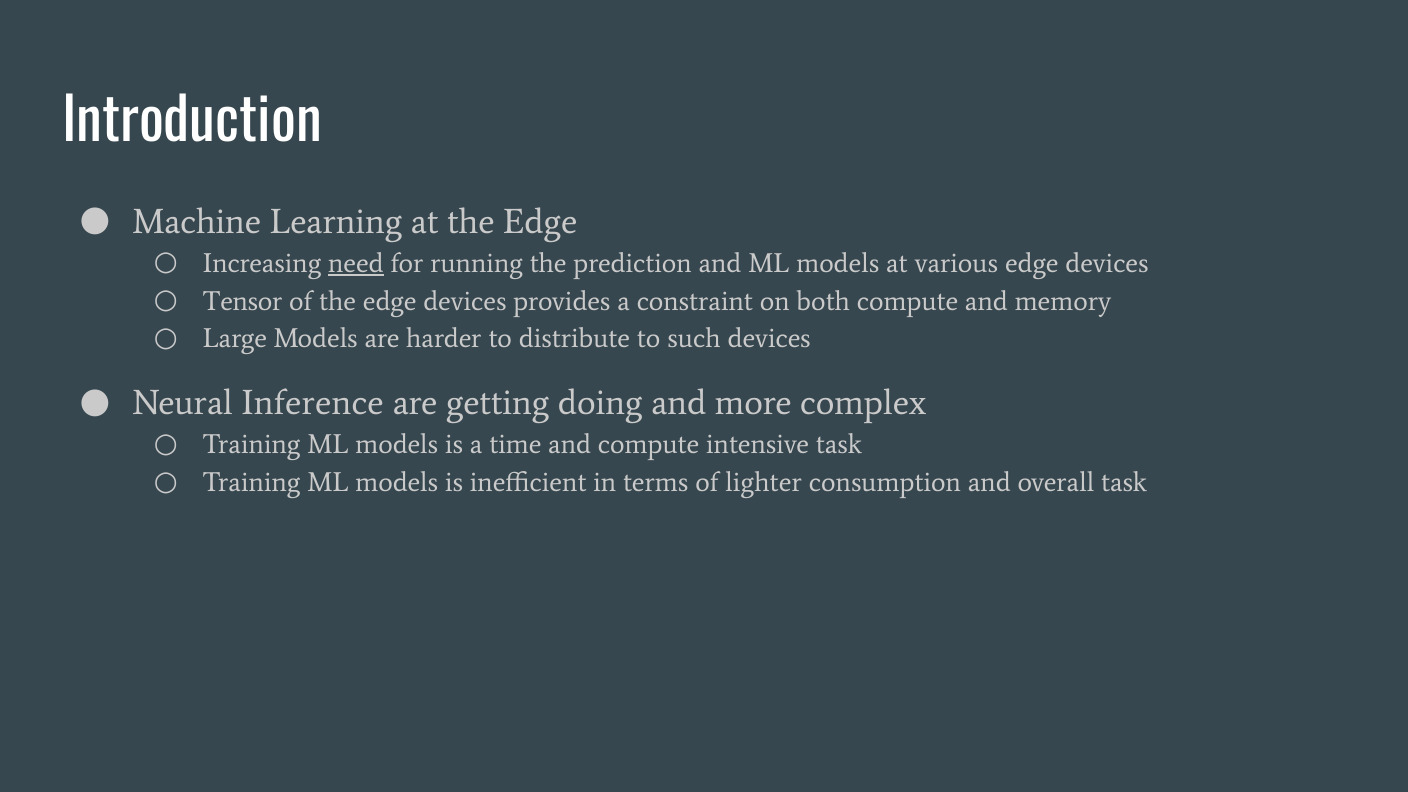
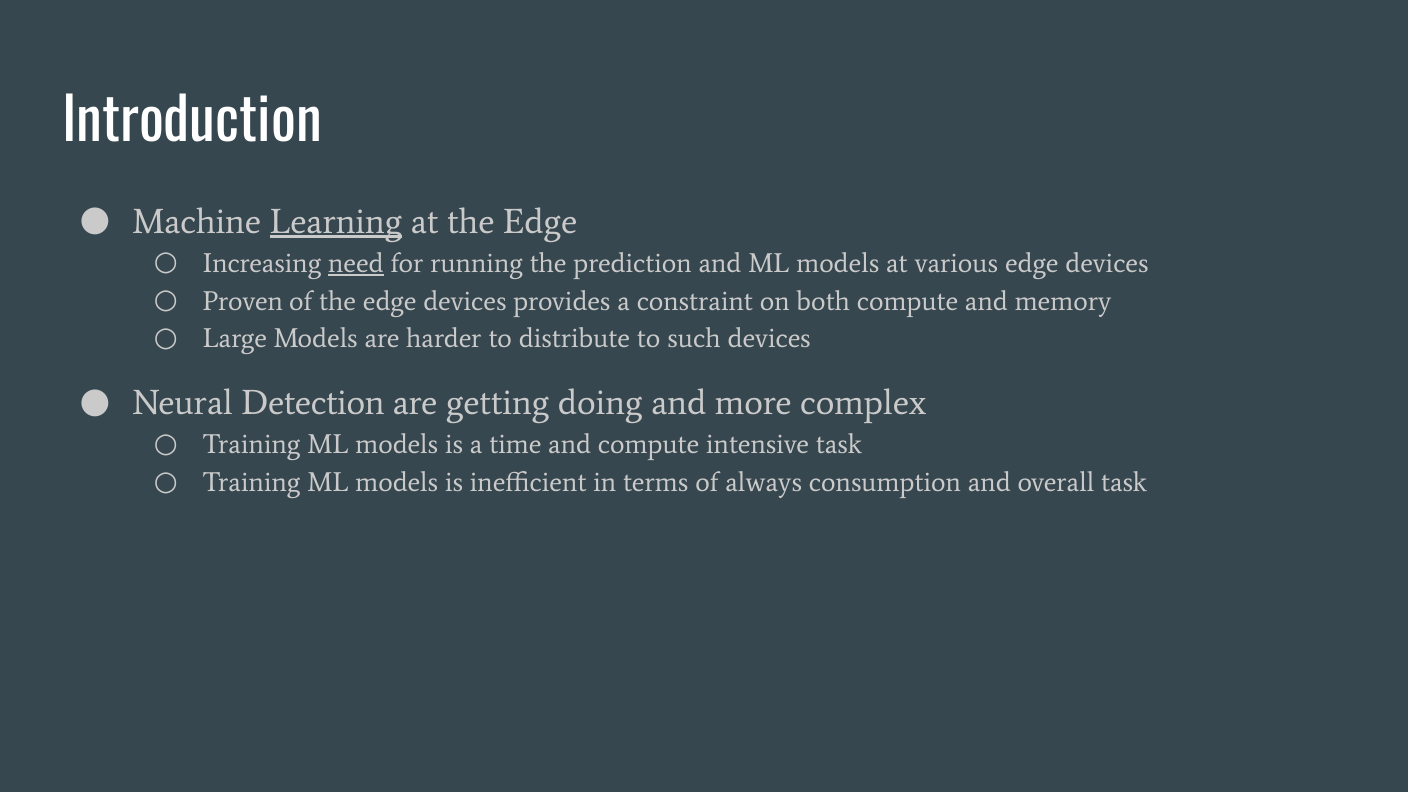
Learning underline: none -> present
Tensor: Tensor -> Proven
Inference: Inference -> Detection
lighter: lighter -> always
